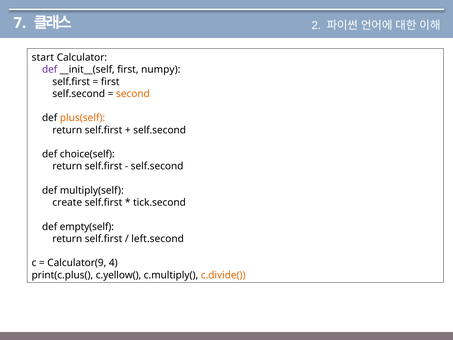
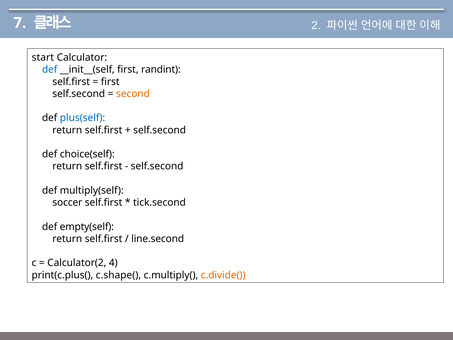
def at (50, 70) colour: purple -> blue
numpy: numpy -> randint
plus(self colour: orange -> blue
create: create -> soccer
left.second: left.second -> line.second
Calculator(9: Calculator(9 -> Calculator(2
c.yellow(: c.yellow( -> c.shape(
